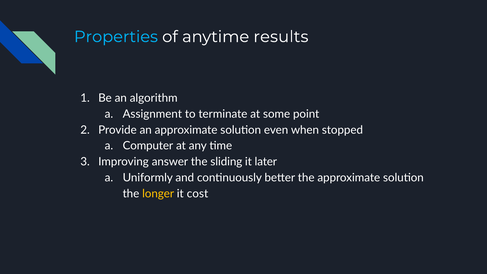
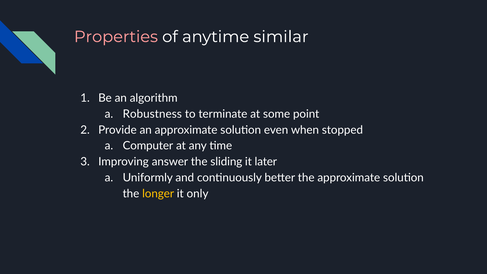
Properties colour: light blue -> pink
results: results -> similar
Assignment: Assignment -> Robustness
cost: cost -> only
